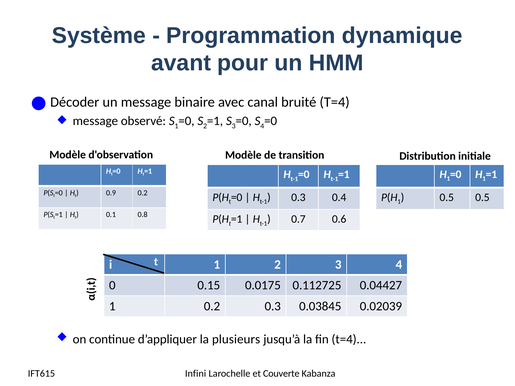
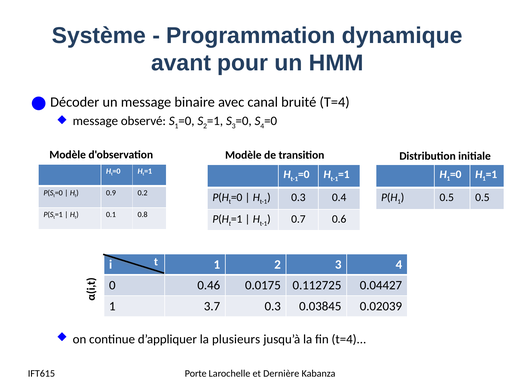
0.15: 0.15 -> 0.46
1 0.2: 0.2 -> 3.7
Infini: Infini -> Porte
Couverte: Couverte -> Dernière
